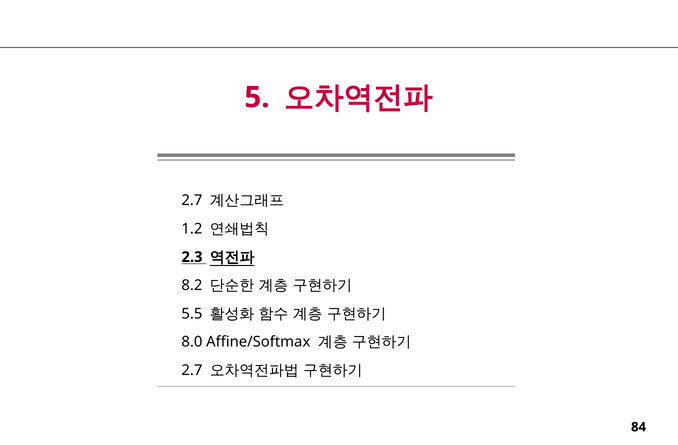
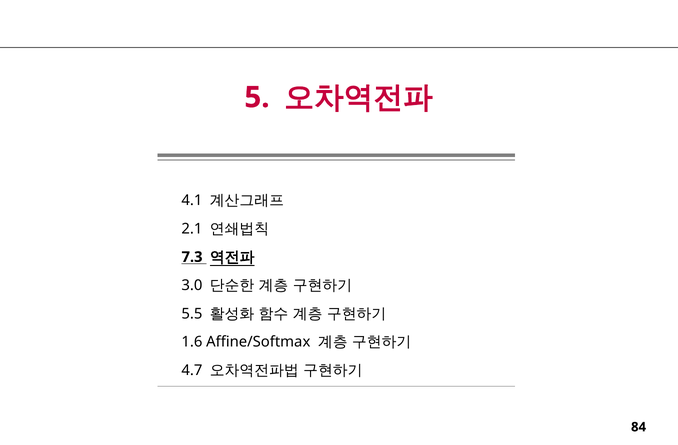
2.7 at (192, 200): 2.7 -> 4.1
1.2: 1.2 -> 2.1
2.3: 2.3 -> 7.3
8.2: 8.2 -> 3.0
8.0: 8.0 -> 1.6
2.7 at (192, 371): 2.7 -> 4.7
